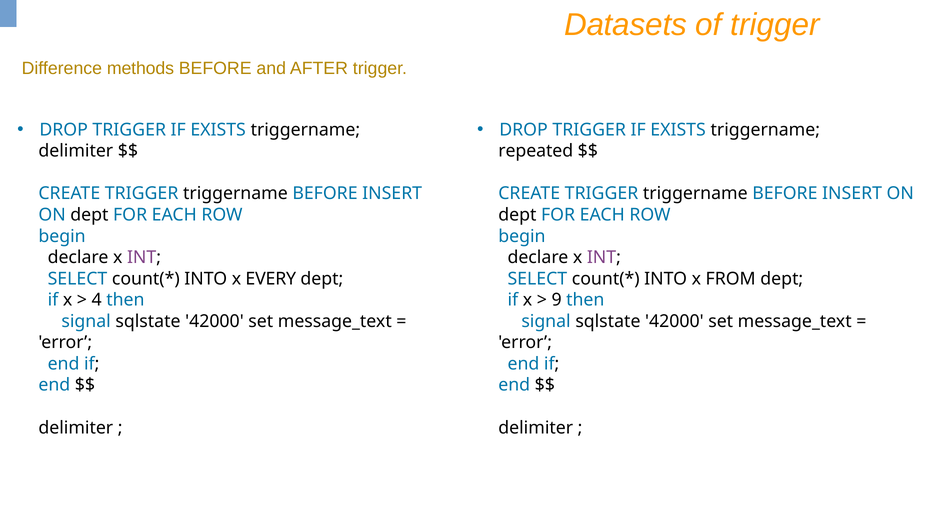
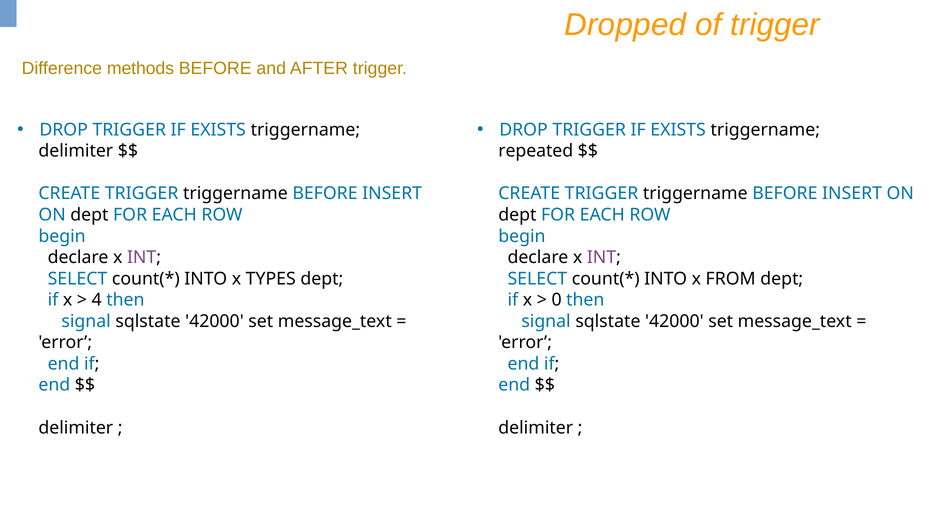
Datasets: Datasets -> Dropped
EVERY: EVERY -> TYPES
9: 9 -> 0
